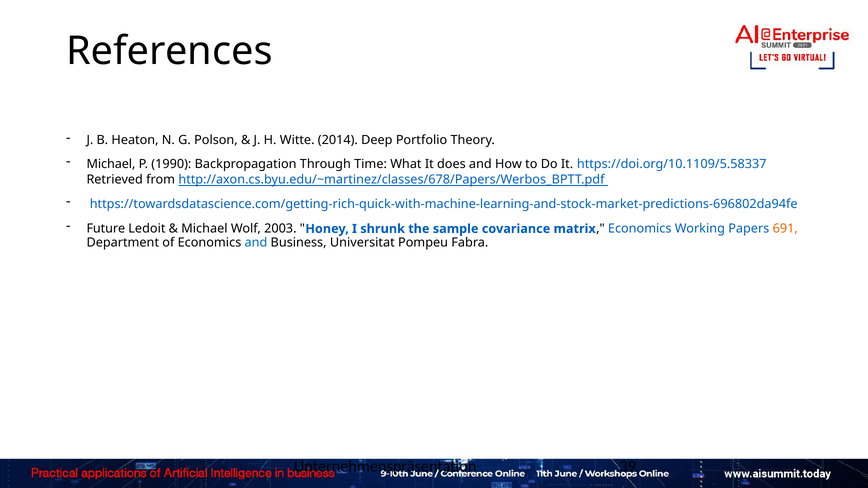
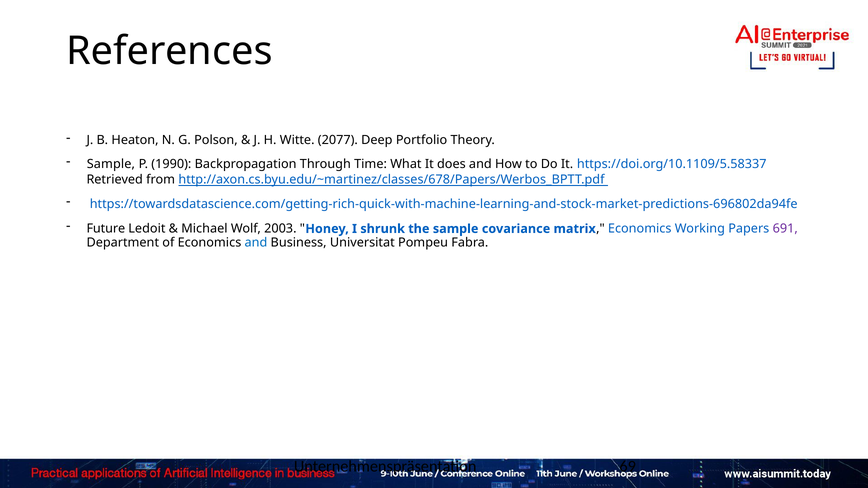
2014: 2014 -> 2077
Michael at (111, 164): Michael -> Sample
691 colour: orange -> purple
39: 39 -> 69
